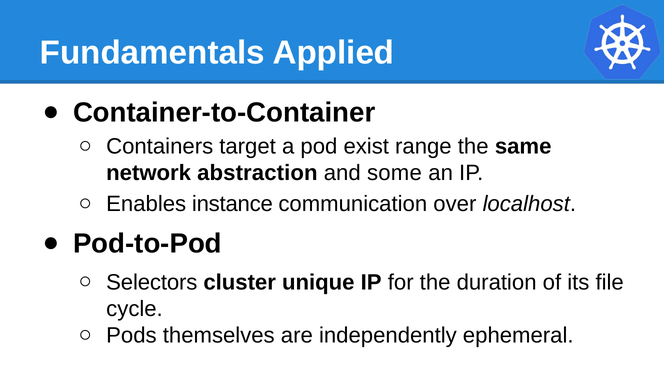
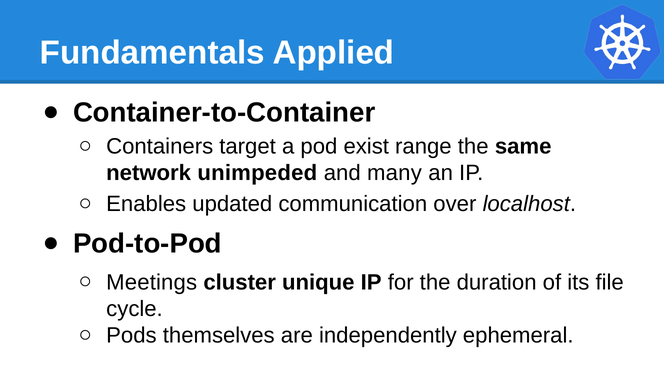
abstraction: abstraction -> unimpeded
some: some -> many
instance: instance -> updated
Selectors: Selectors -> Meetings
